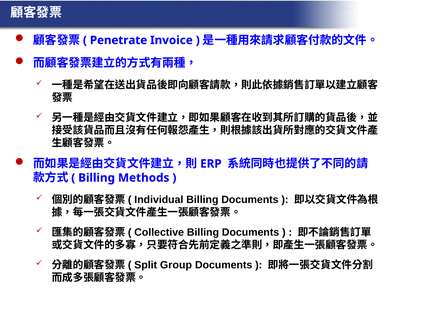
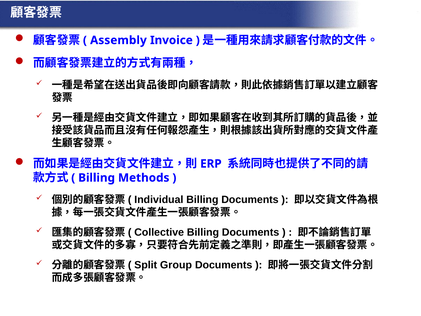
Penetrate: Penetrate -> Assembly
